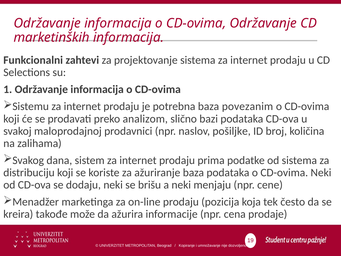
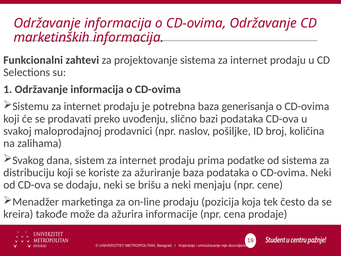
povezanim: povezanim -> generisanja
analizom: analizom -> uvođenju
